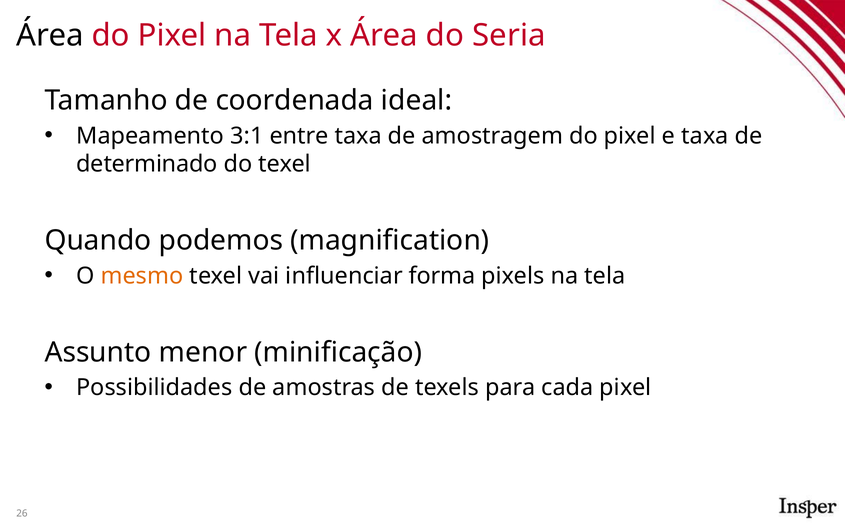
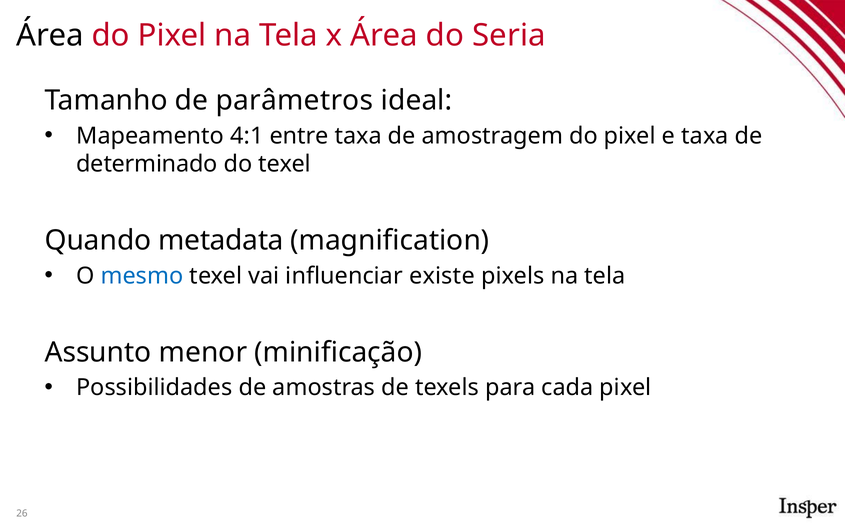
coordenada: coordenada -> parâmetros
3:1: 3:1 -> 4:1
podemos: podemos -> metadata
mesmo colour: orange -> blue
forma: forma -> existe
